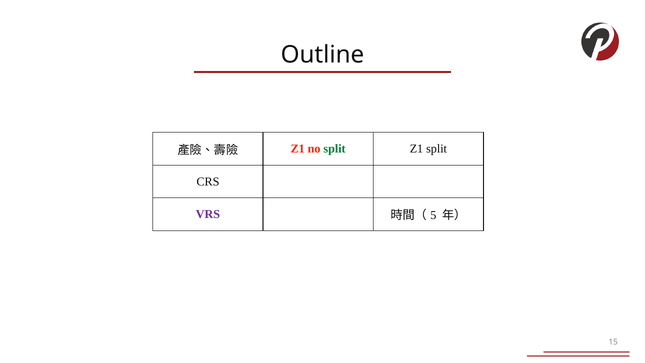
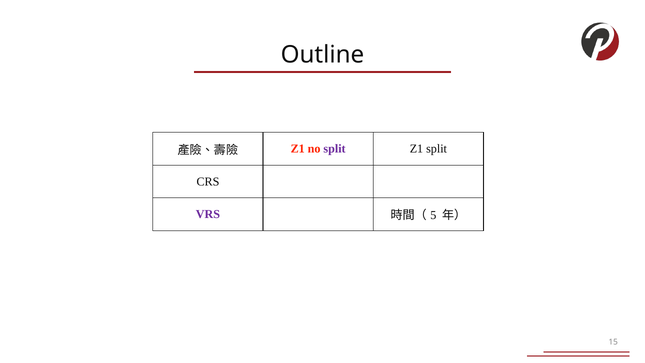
split at (335, 149) colour: green -> purple
